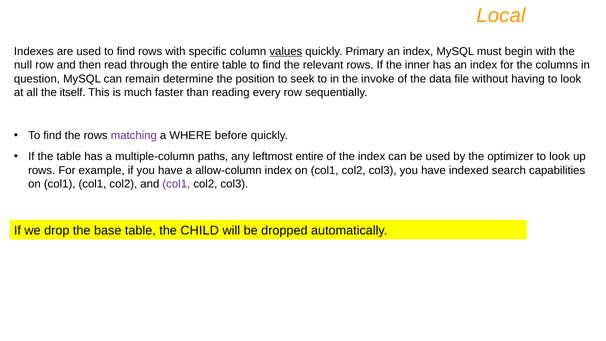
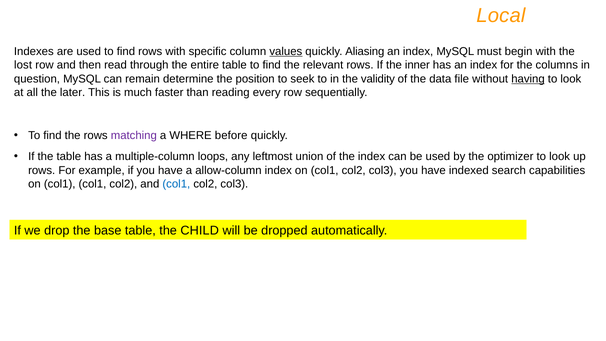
Primary: Primary -> Aliasing
null: null -> lost
invoke: invoke -> validity
having underline: none -> present
itself: itself -> later
paths: paths -> loops
leftmost entire: entire -> union
col1 at (176, 184) colour: purple -> blue
